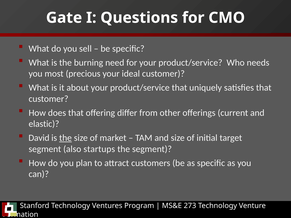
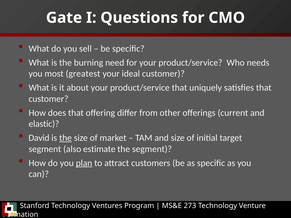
precious: precious -> greatest
startups: startups -> estimate
plan underline: none -> present
